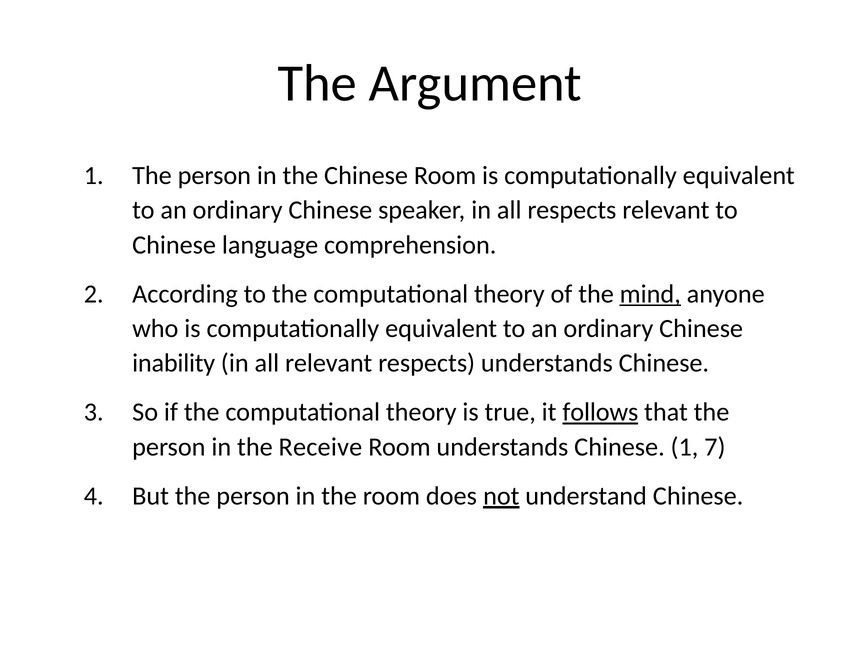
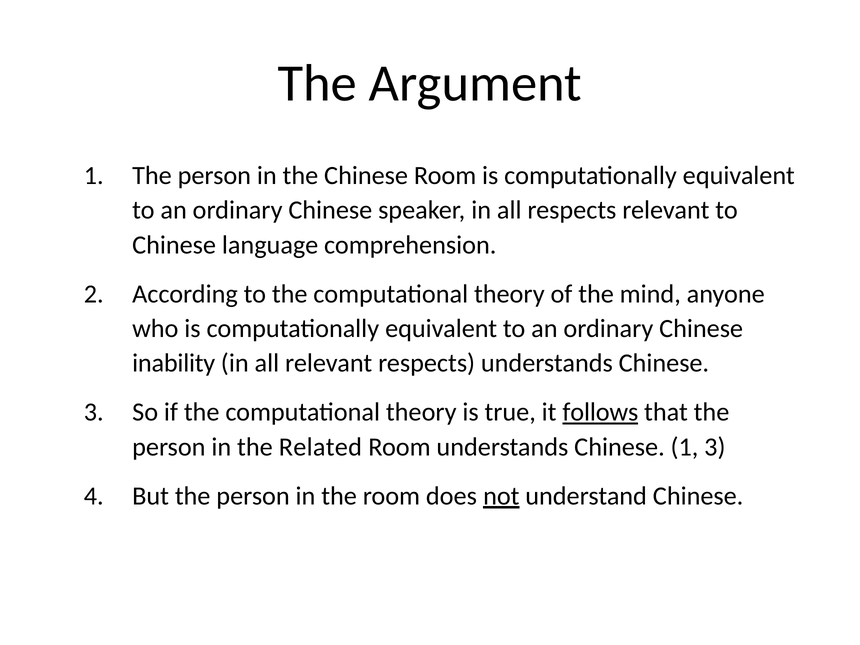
mind underline: present -> none
Receive: Receive -> Related
1 7: 7 -> 3
